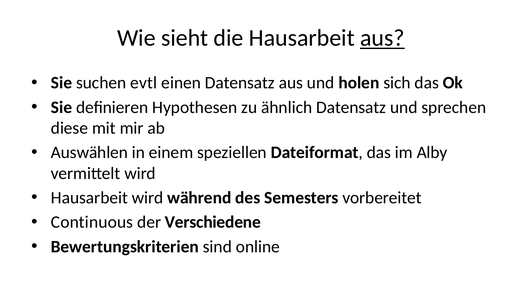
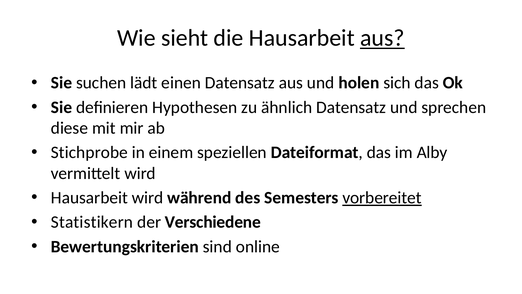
evtl: evtl -> lädt
Auswählen: Auswählen -> Stichprobe
vorbereitet underline: none -> present
Continuous: Continuous -> Statistikern
